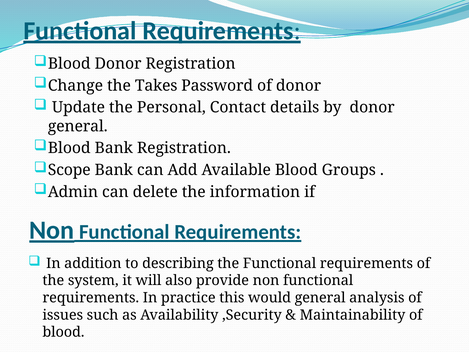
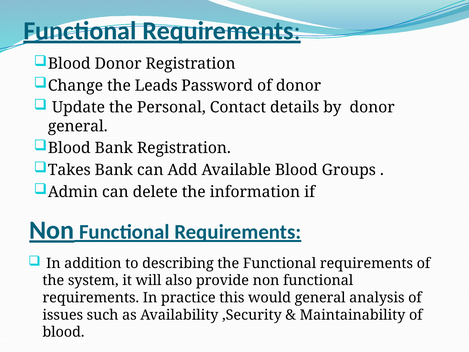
Takes: Takes -> Leads
Scope: Scope -> Takes
